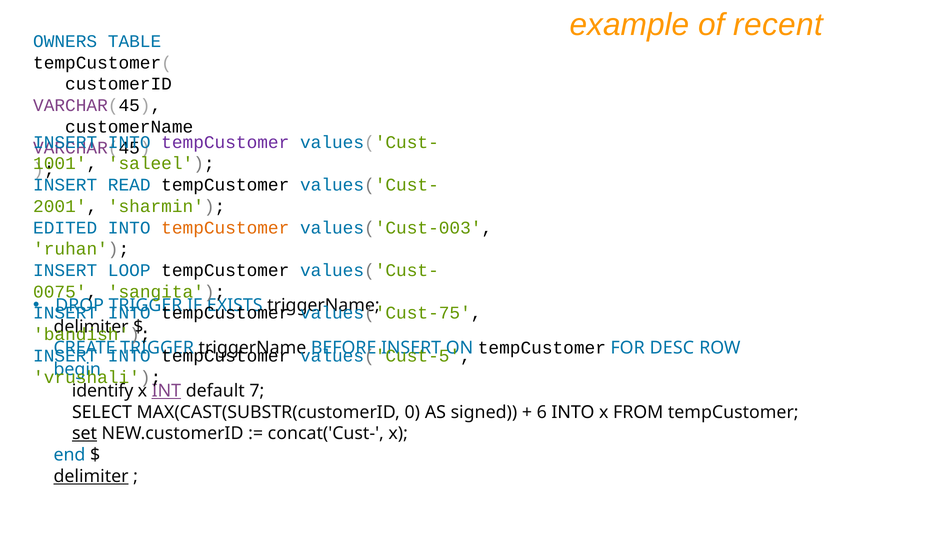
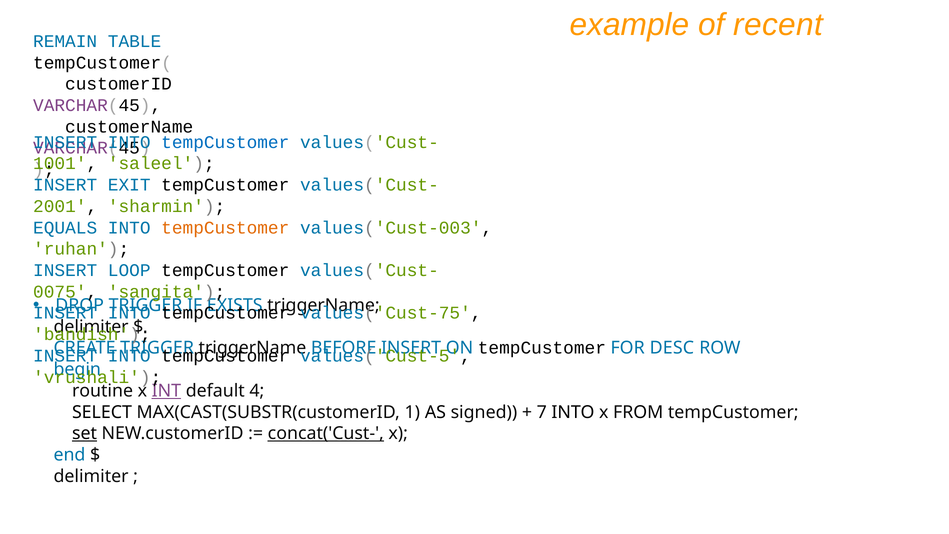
OWNERS: OWNERS -> REMAIN
tempCustomer at (225, 142) colour: purple -> blue
READ: READ -> EXIT
EDITED: EDITED -> EQUALS
identify: identify -> routine
7: 7 -> 4
0: 0 -> 1
6: 6 -> 7
concat('Cust- underline: none -> present
delimiter at (91, 476) underline: present -> none
